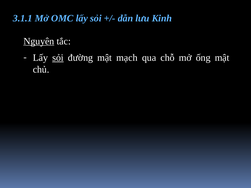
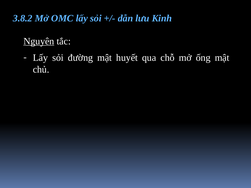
3.1.1: 3.1.1 -> 3.8.2
sỏi at (58, 58) underline: present -> none
mạch: mạch -> huyết
